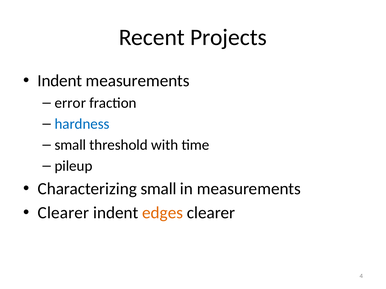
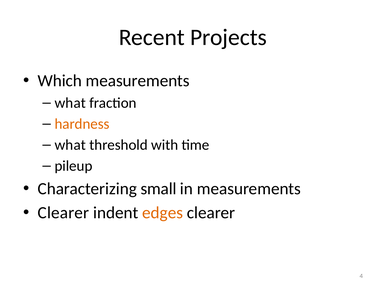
Indent at (60, 81): Indent -> Which
error at (70, 103): error -> what
hardness colour: blue -> orange
small at (70, 145): small -> what
